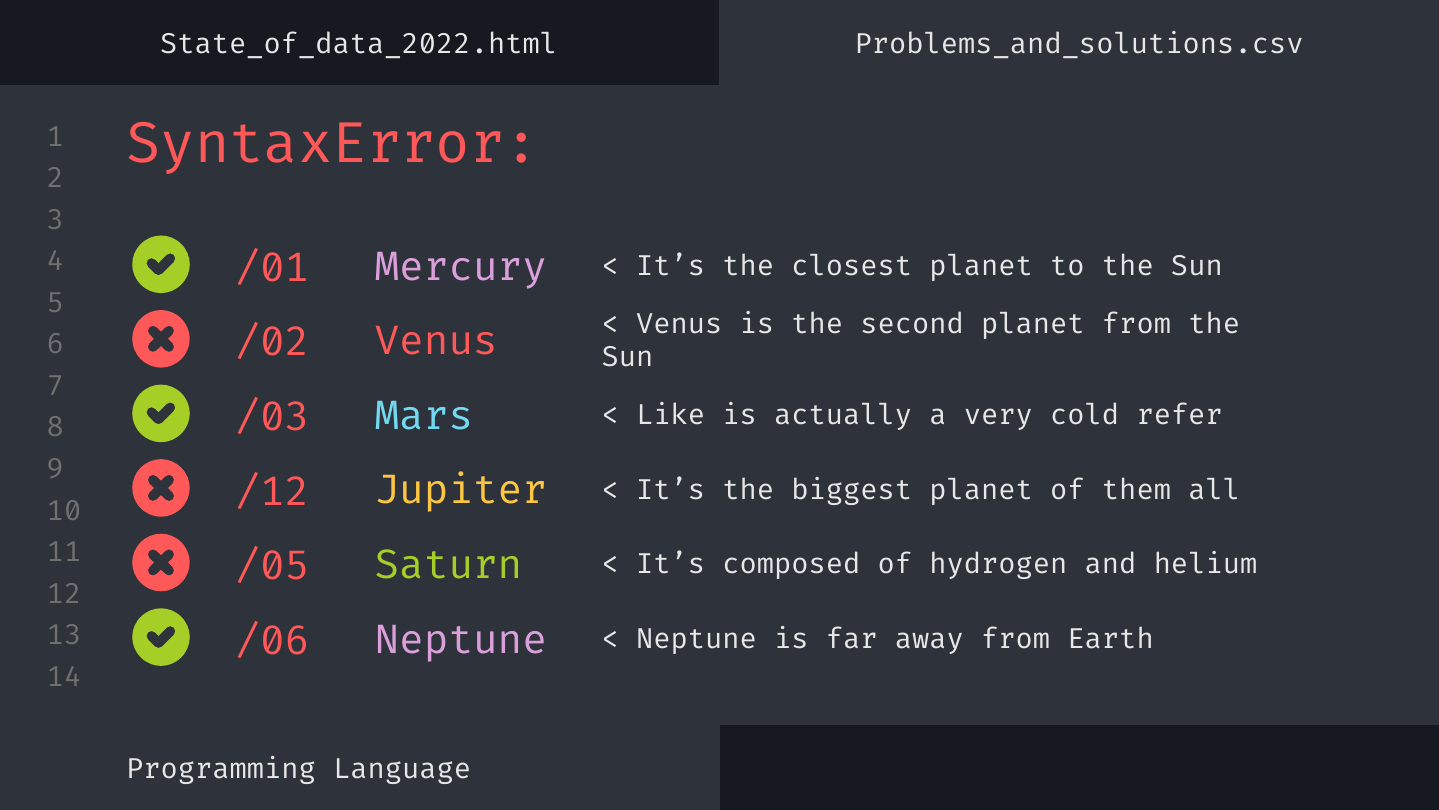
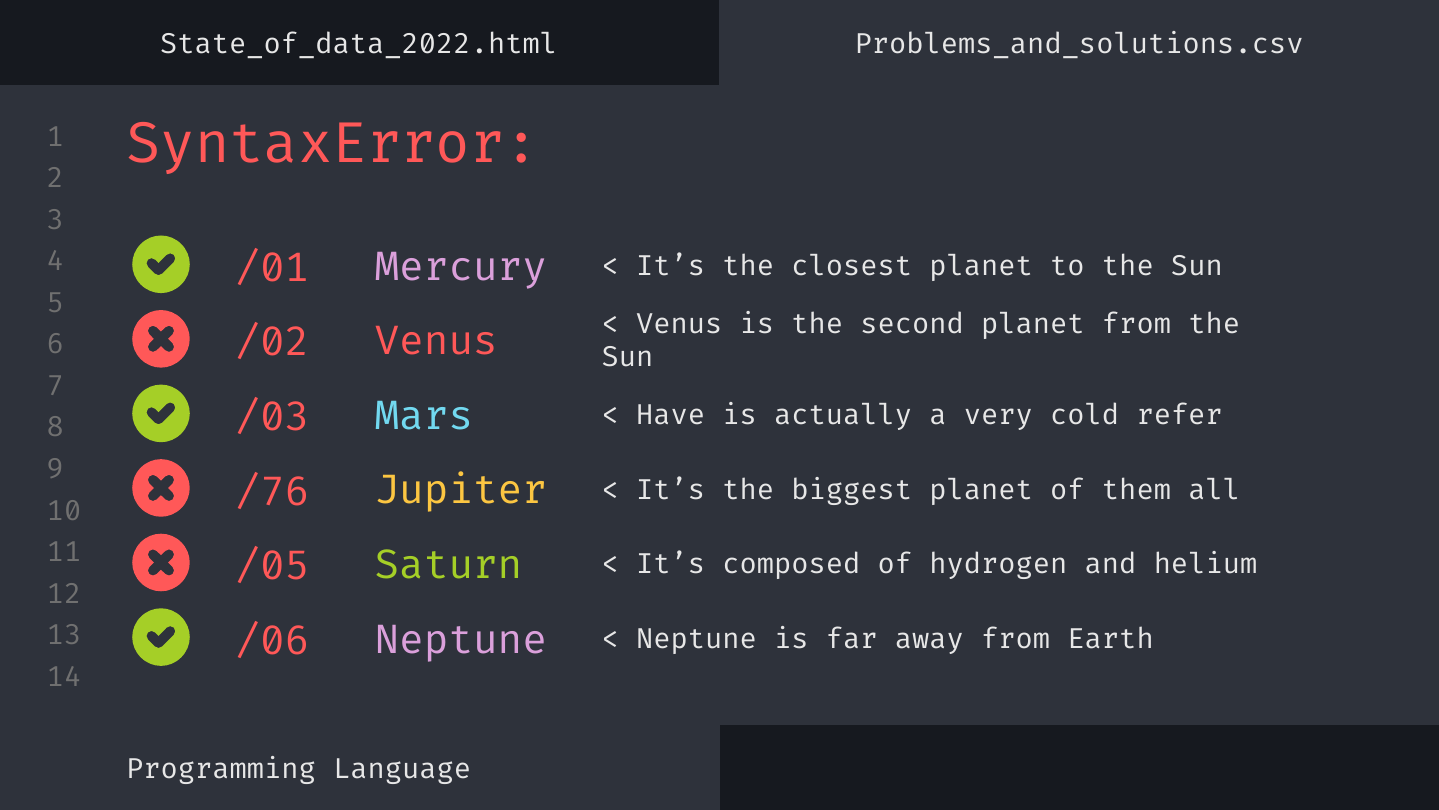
Like: Like -> Have
/12: /12 -> /76
